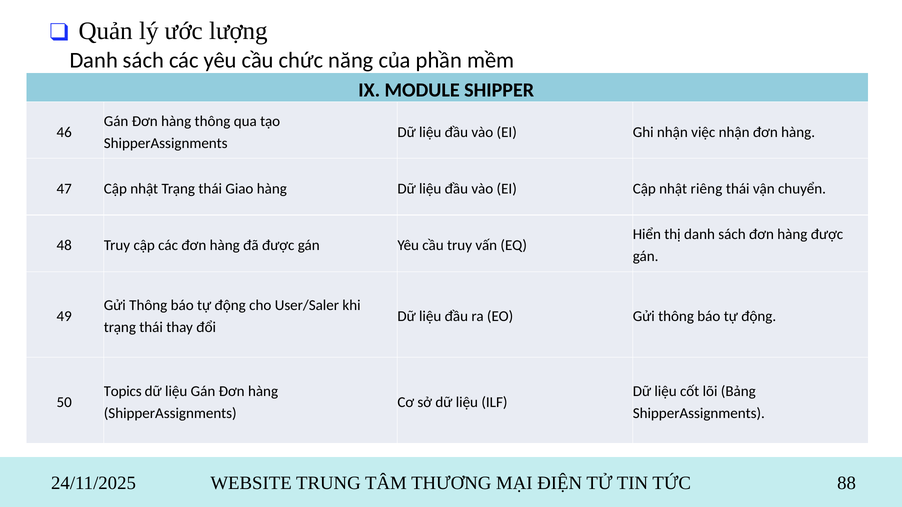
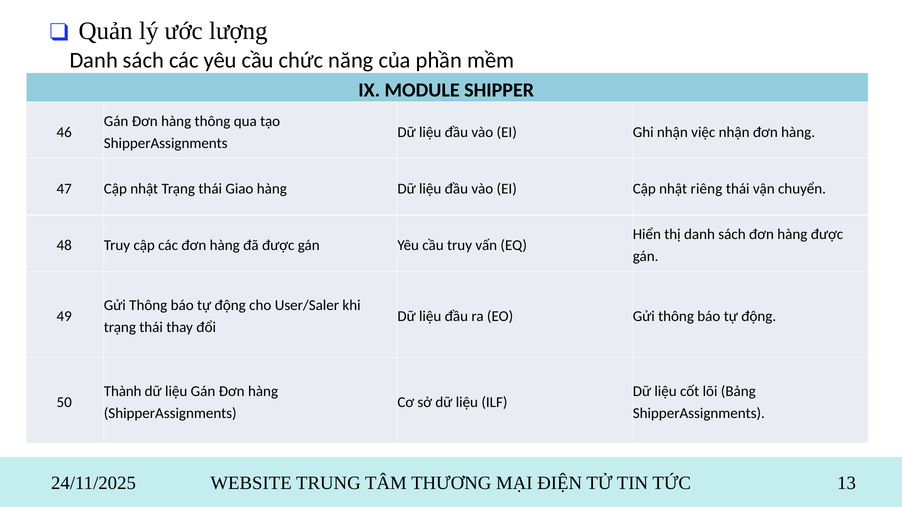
Topics at (123, 391): Topics -> Thành
24/11/2025 88: 88 -> 13
